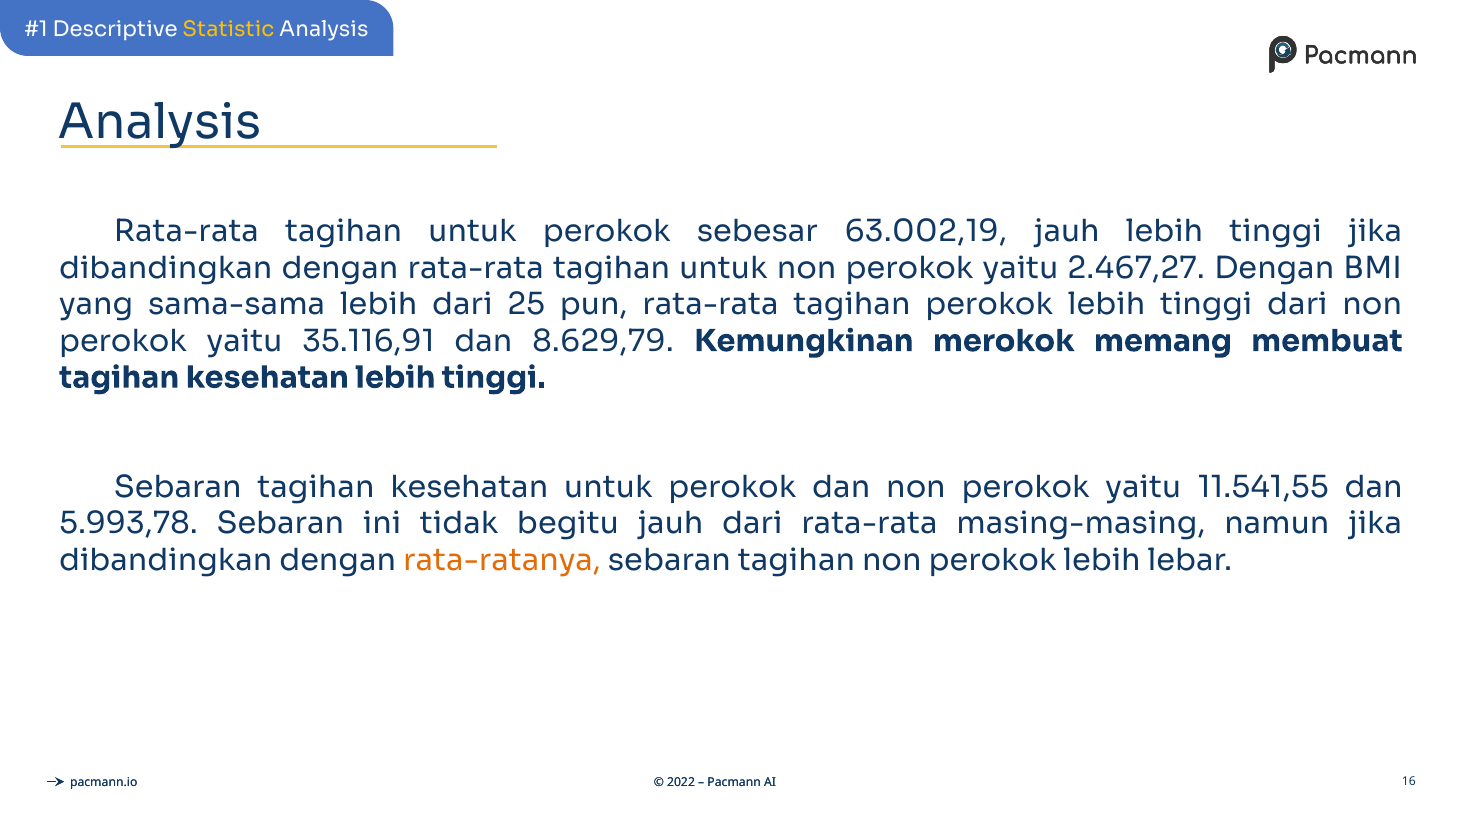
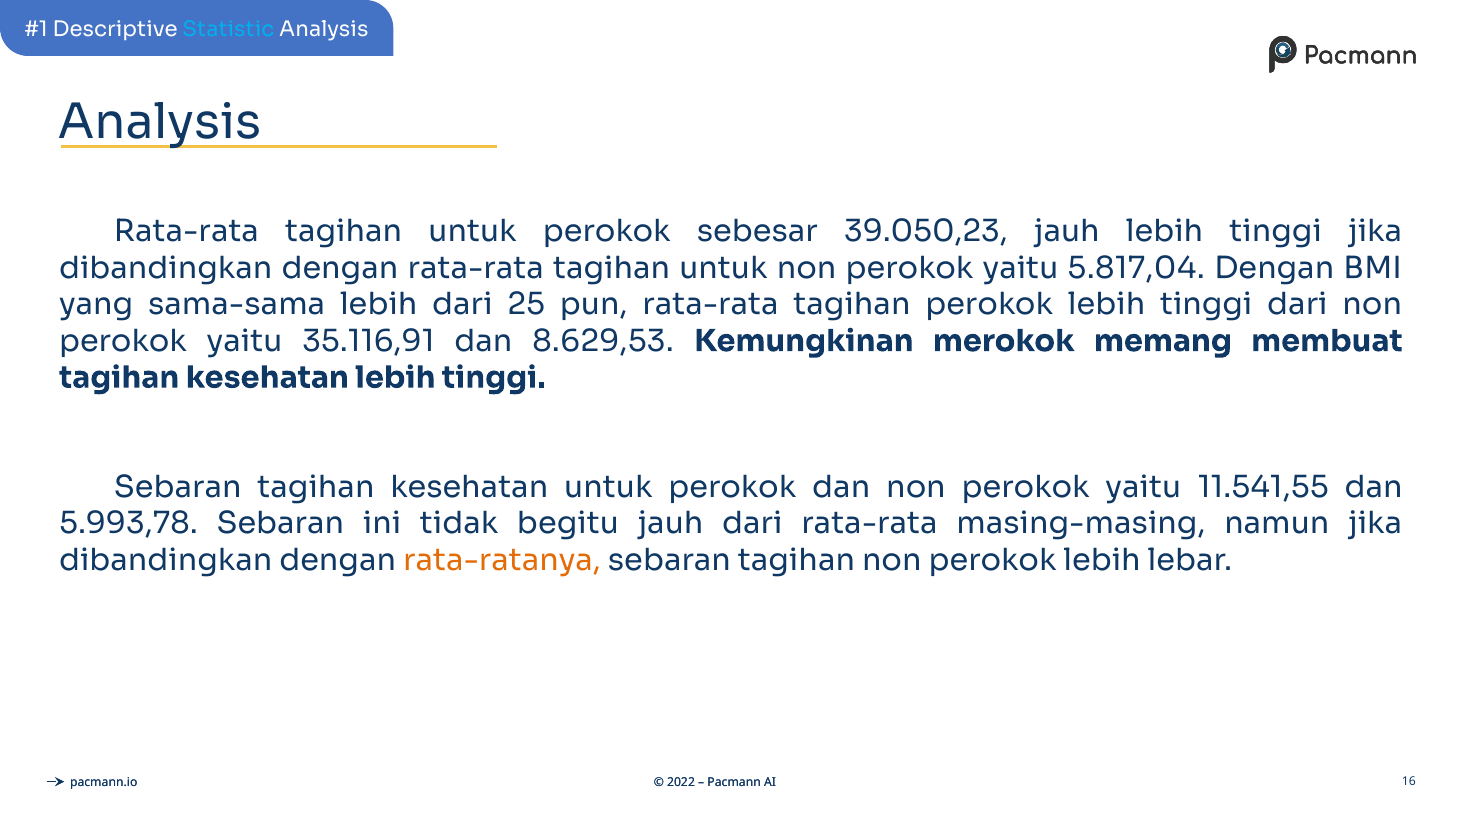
Statistic colour: yellow -> light blue
63.002,19: 63.002,19 -> 39.050,23
2.467,27: 2.467,27 -> 5.817,04
8.629,79: 8.629,79 -> 8.629,53
